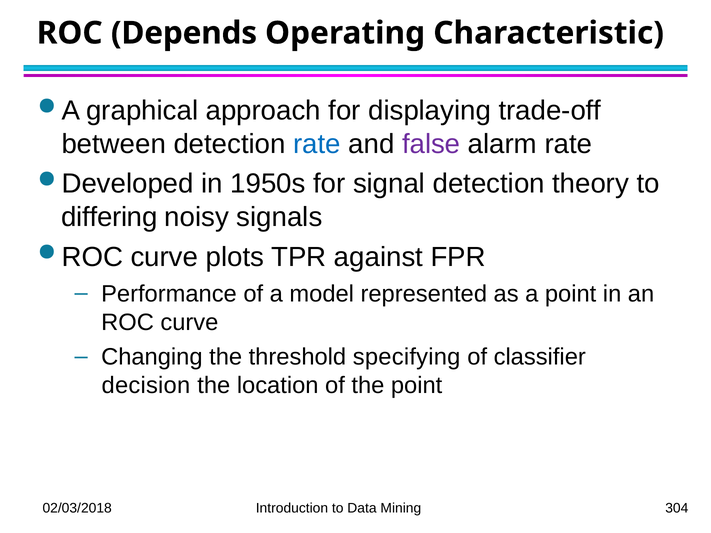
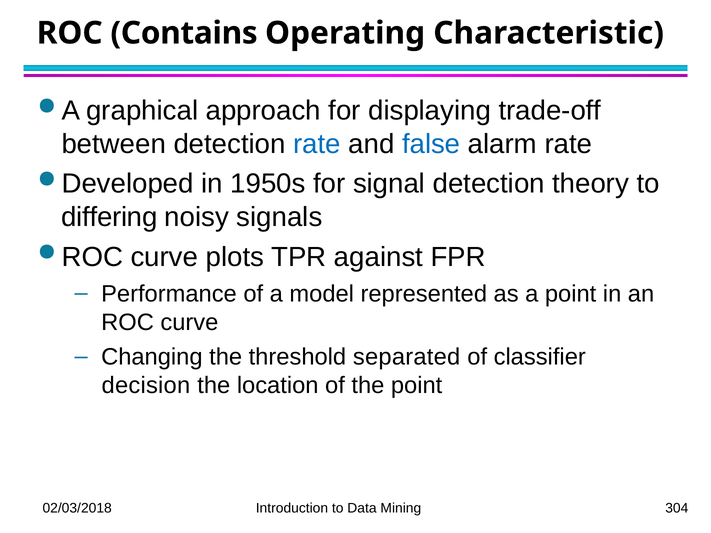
Depends: Depends -> Contains
false colour: purple -> blue
specifying: specifying -> separated
